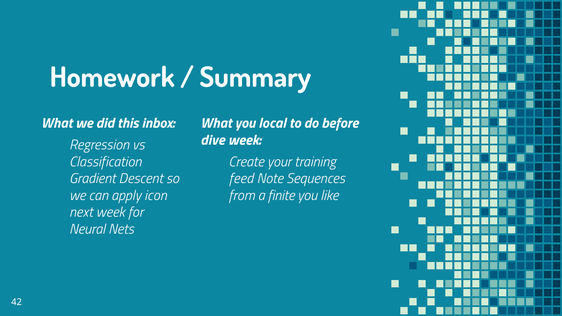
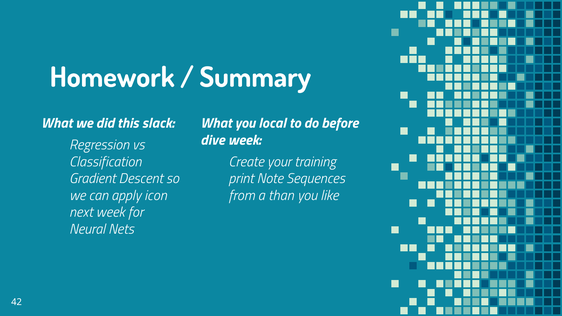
inbox: inbox -> slack
feed: feed -> print
finite: finite -> than
